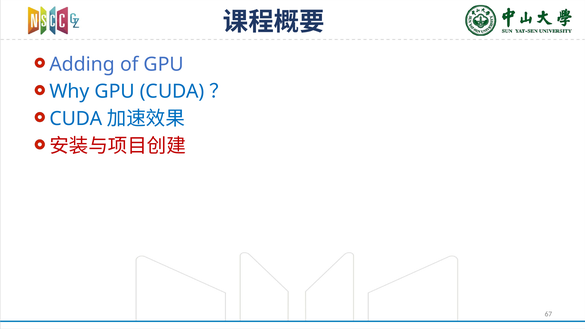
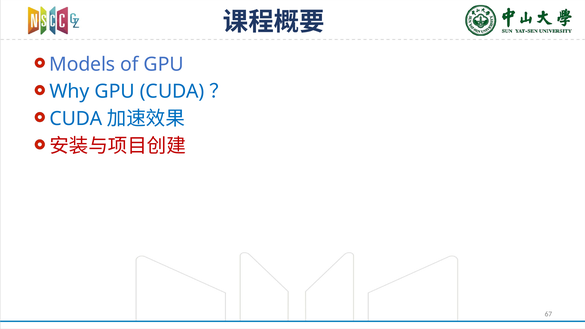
Adding: Adding -> Models
